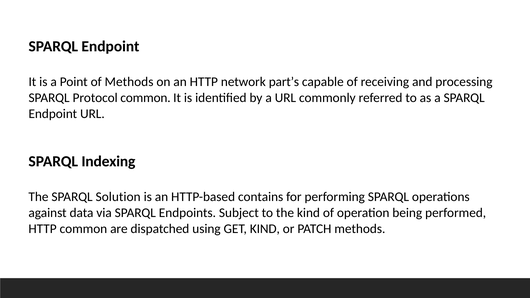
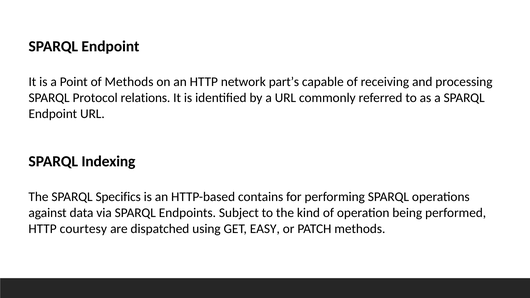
Protocol common: common -> relations
Solution: Solution -> Specifics
HTTP common: common -> courtesy
GET KIND: KIND -> EASY
